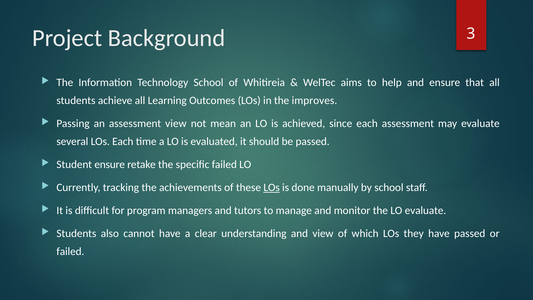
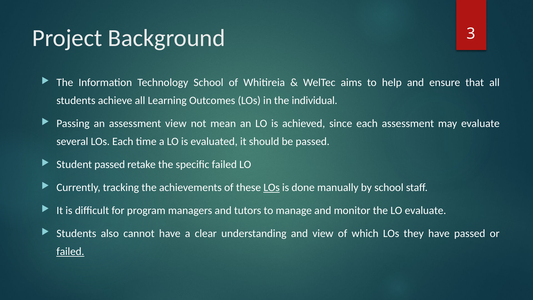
improves: improves -> individual
Student ensure: ensure -> passed
failed at (70, 251) underline: none -> present
